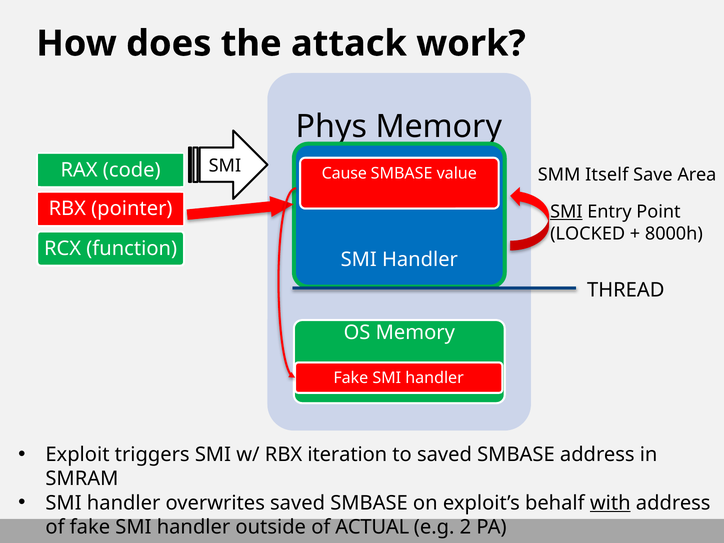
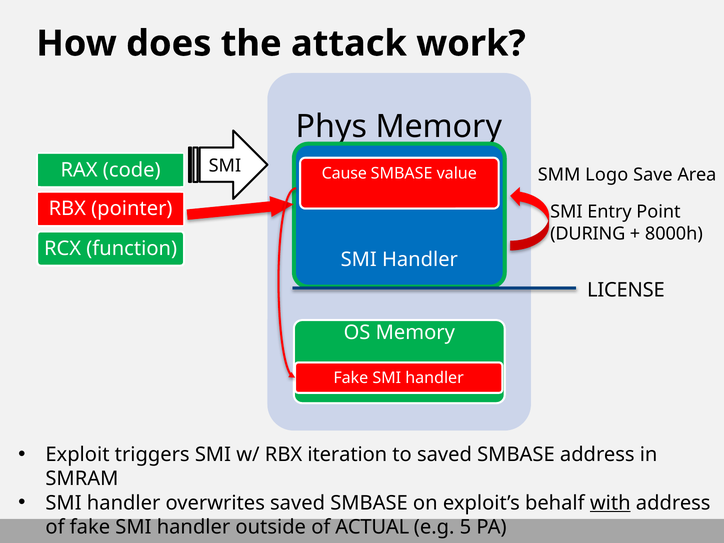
Itself: Itself -> Logo
SMI at (566, 212) underline: present -> none
LOCKED: LOCKED -> DURING
THREAD: THREAD -> LICENSE
2: 2 -> 5
